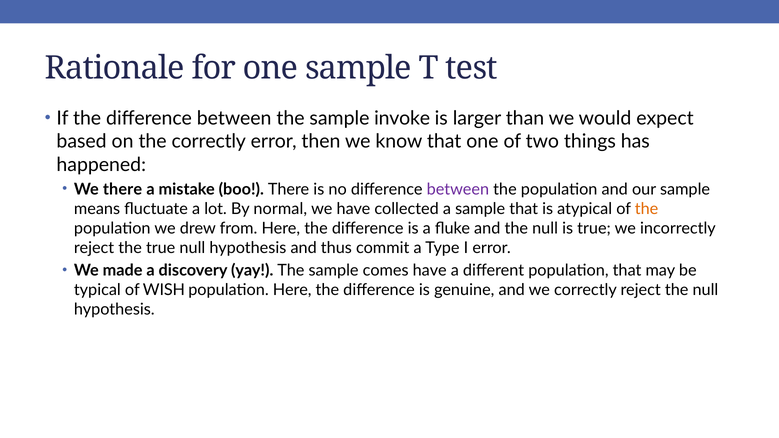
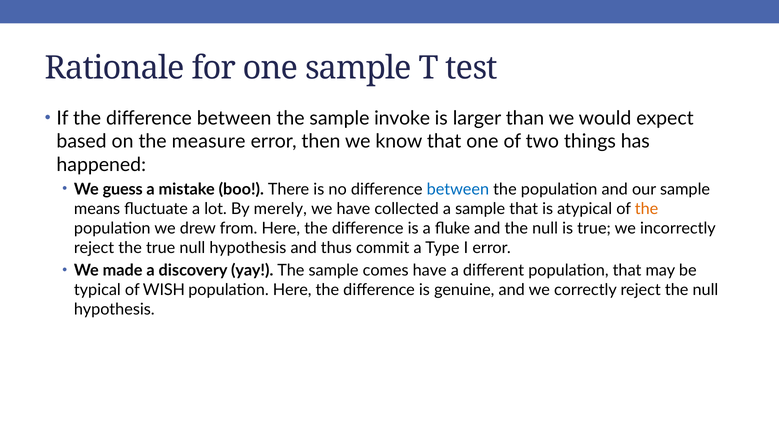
the correctly: correctly -> measure
We there: there -> guess
between at (458, 189) colour: purple -> blue
normal: normal -> merely
